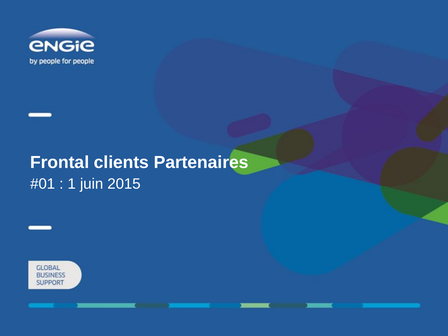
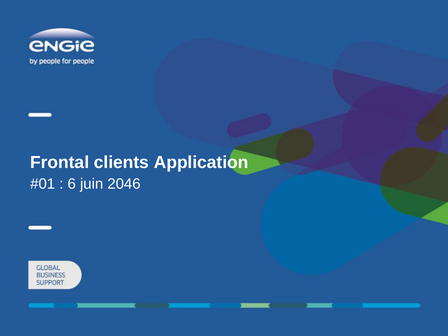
Partenaires: Partenaires -> Application
1: 1 -> 6
2015: 2015 -> 2046
